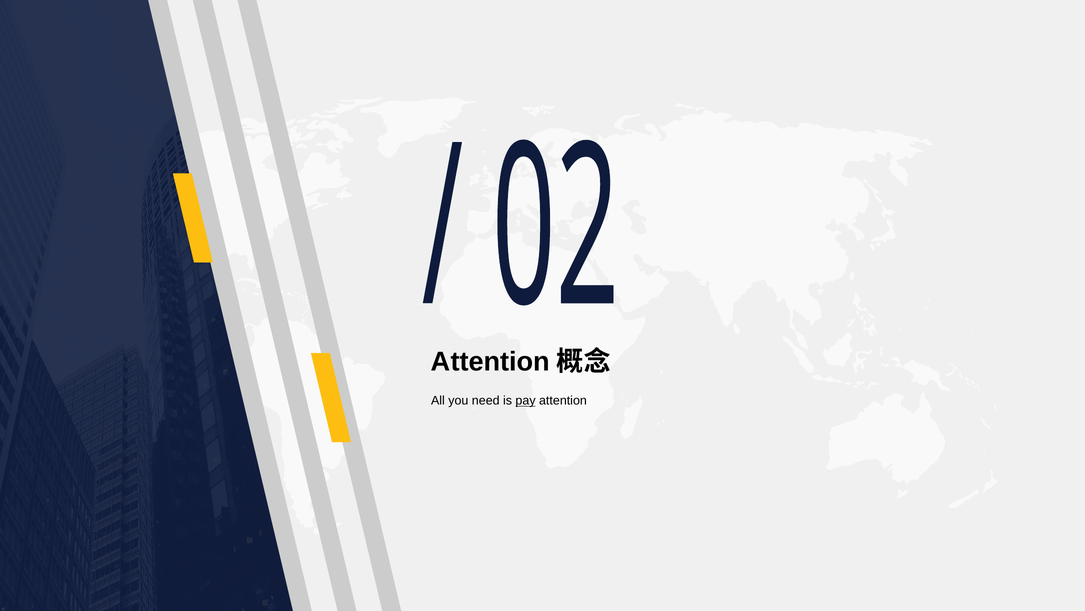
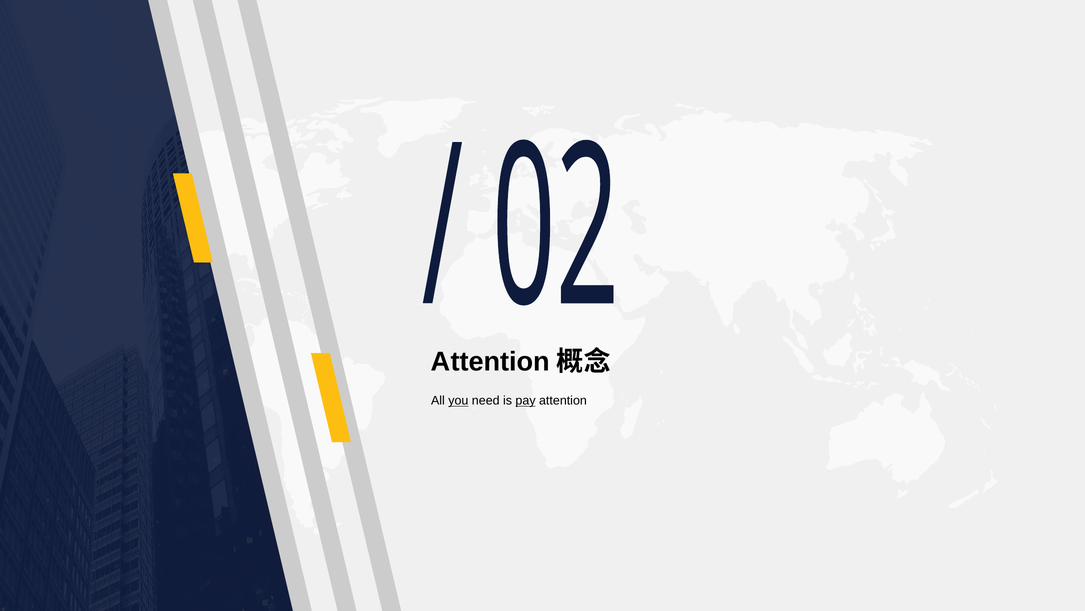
you underline: none -> present
